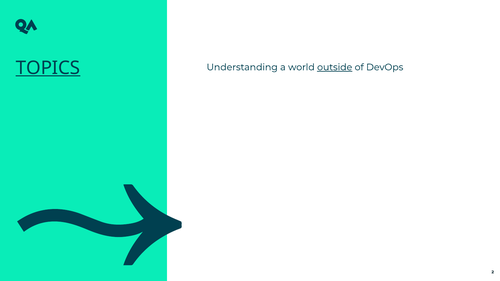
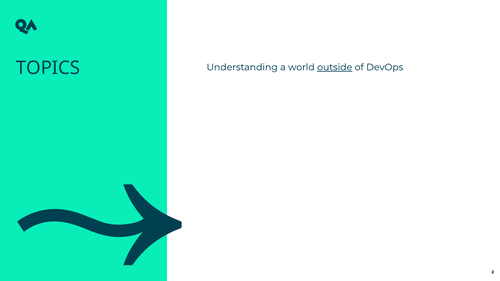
TOPICS underline: present -> none
